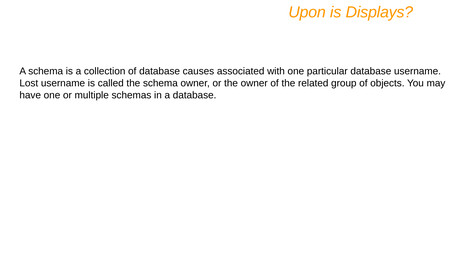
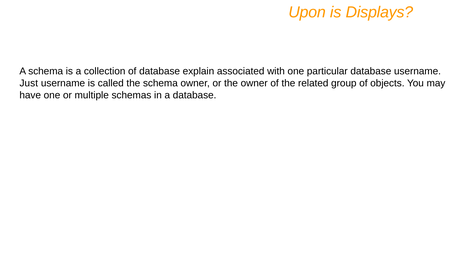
causes: causes -> explain
Lost: Lost -> Just
